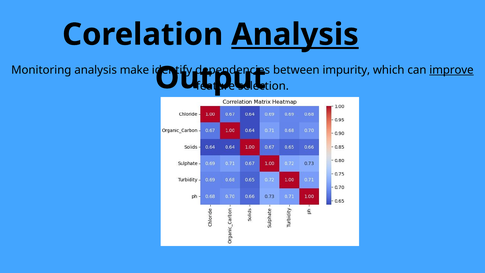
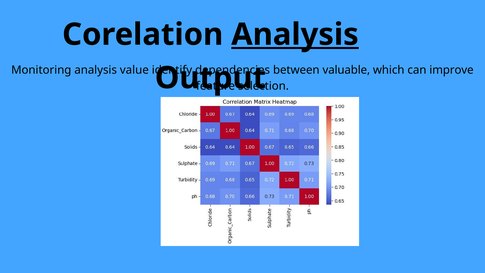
make: make -> value
impurity: impurity -> valuable
improve underline: present -> none
